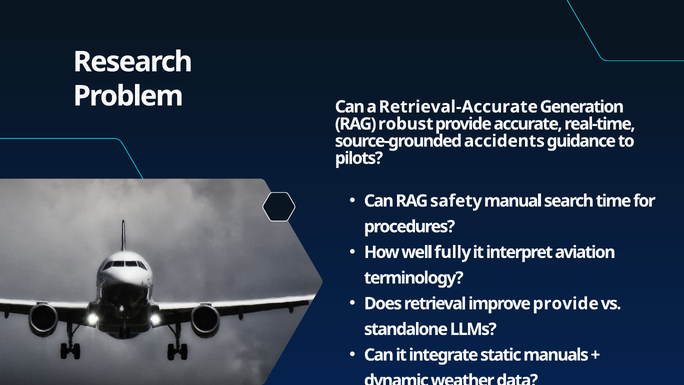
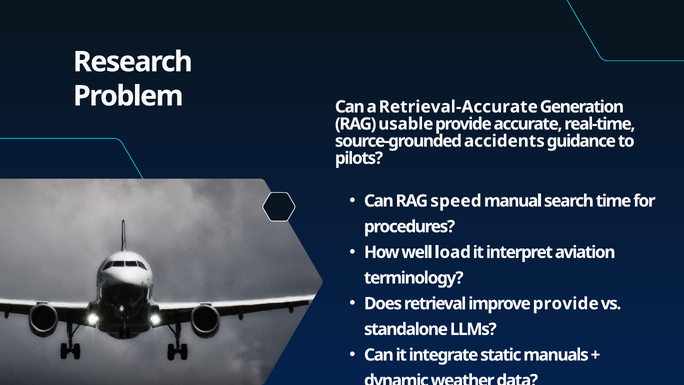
robust: robust -> usable
safety: safety -> speed
fully: fully -> load
